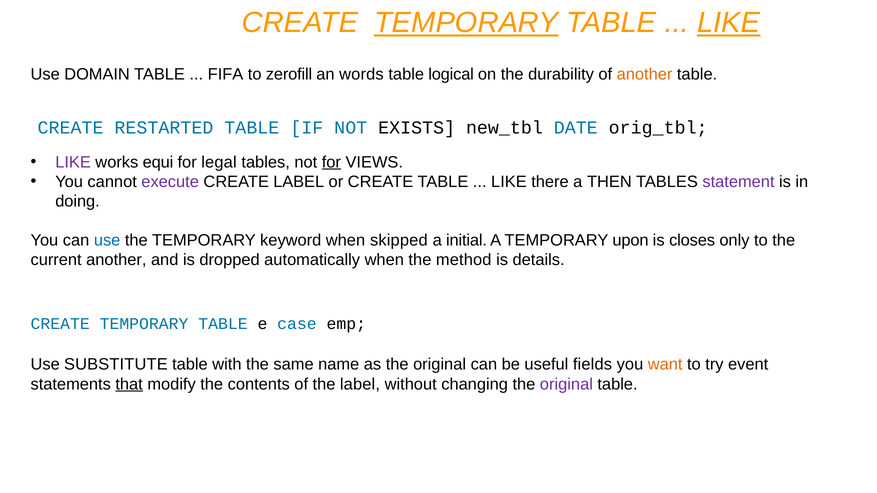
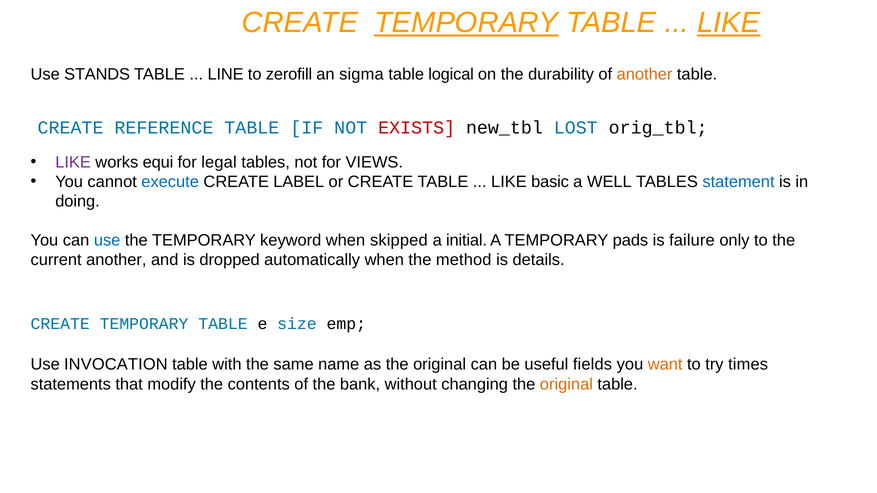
DOMAIN: DOMAIN -> STANDS
FIFA: FIFA -> LINE
words: words -> sigma
RESTARTED: RESTARTED -> REFERENCE
EXISTS colour: black -> red
DATE: DATE -> LOST
for at (331, 162) underline: present -> none
execute colour: purple -> blue
there: there -> basic
THEN: THEN -> WELL
statement colour: purple -> blue
upon: upon -> pads
closes: closes -> failure
case: case -> size
SUBSTITUTE: SUBSTITUTE -> INVOCATION
event: event -> times
that underline: present -> none
the label: label -> bank
original at (566, 384) colour: purple -> orange
